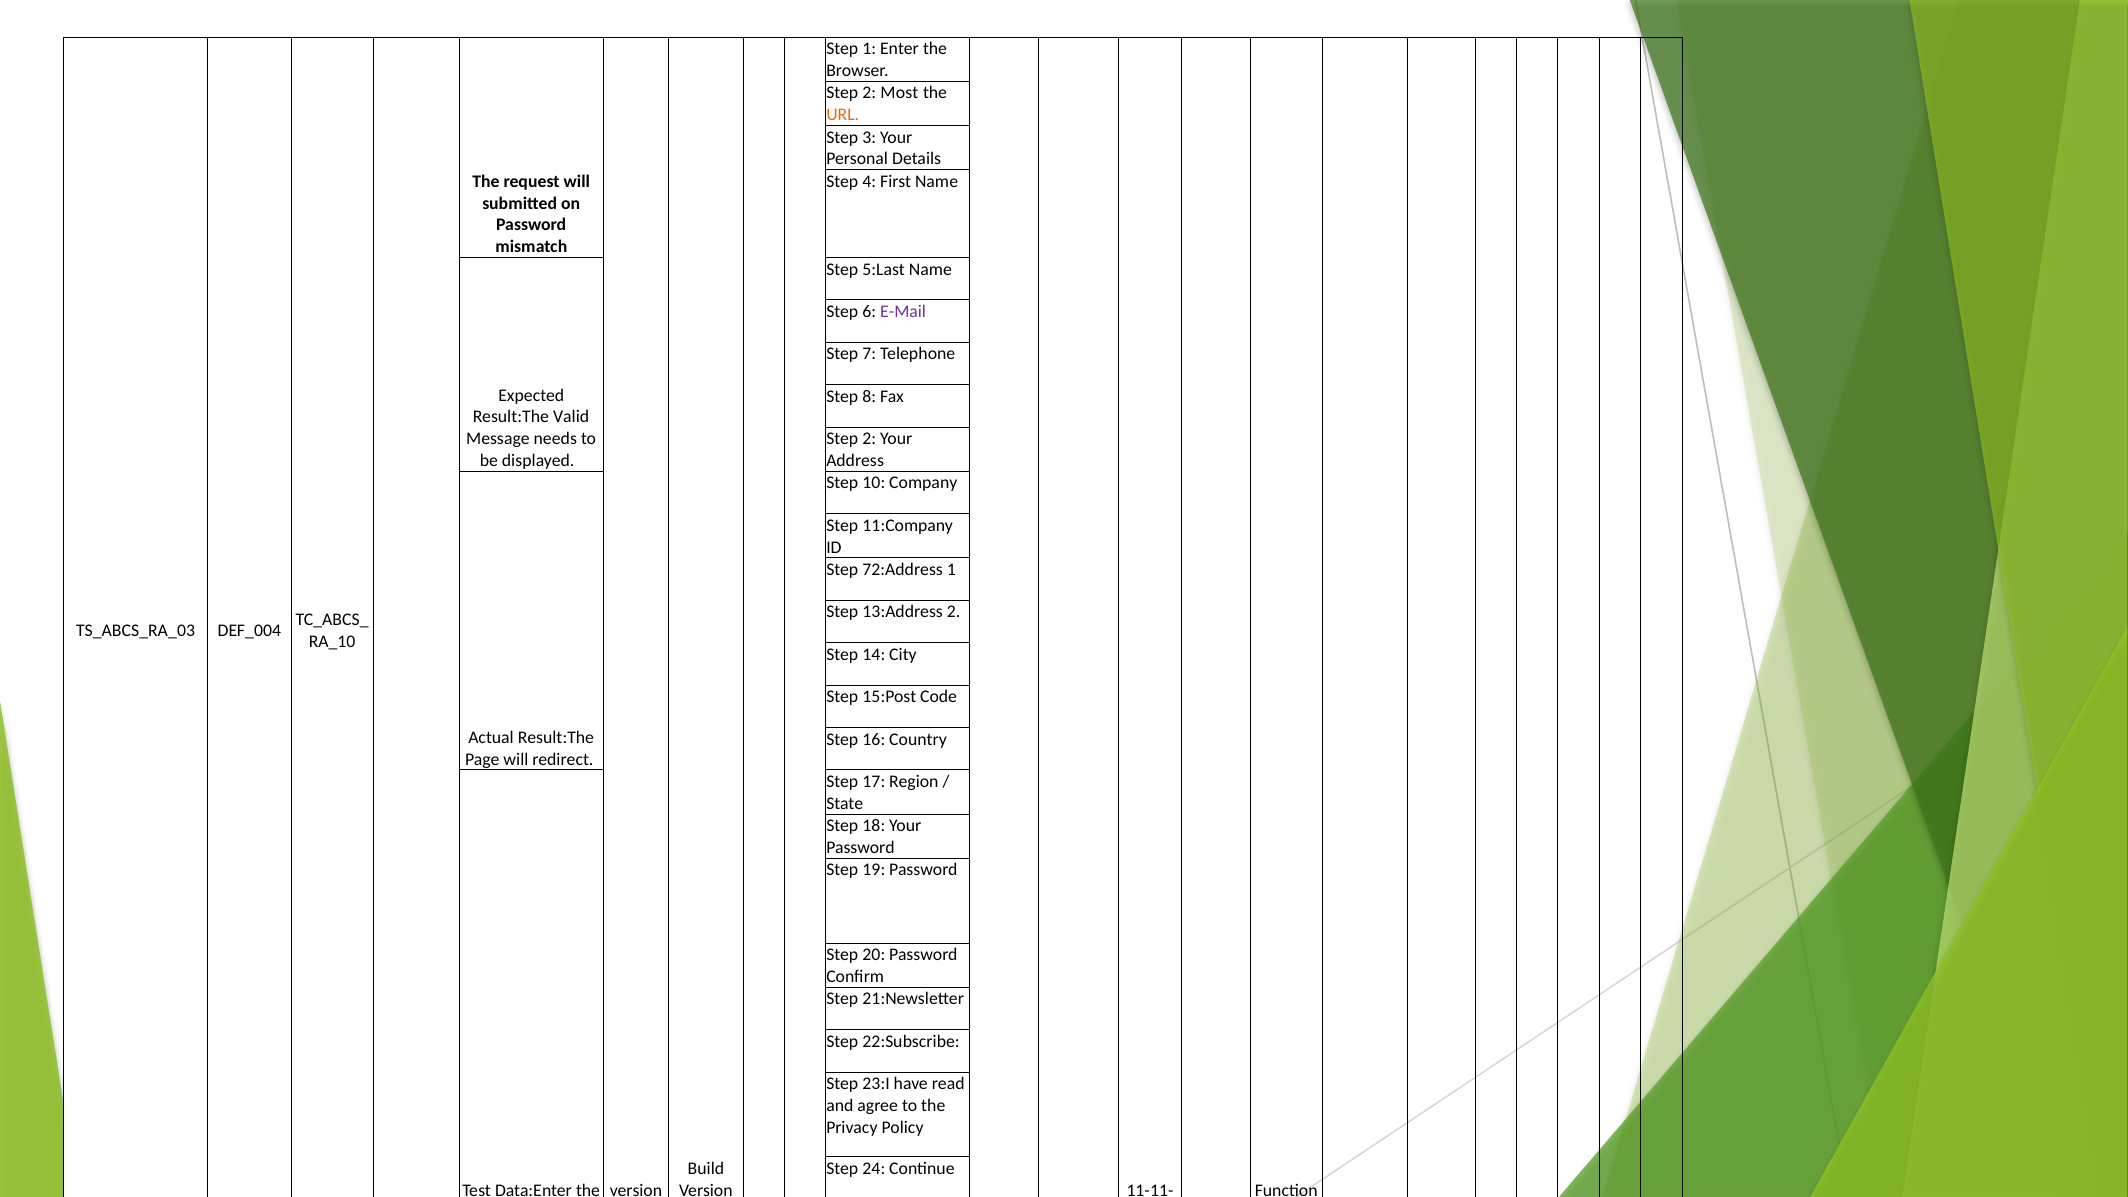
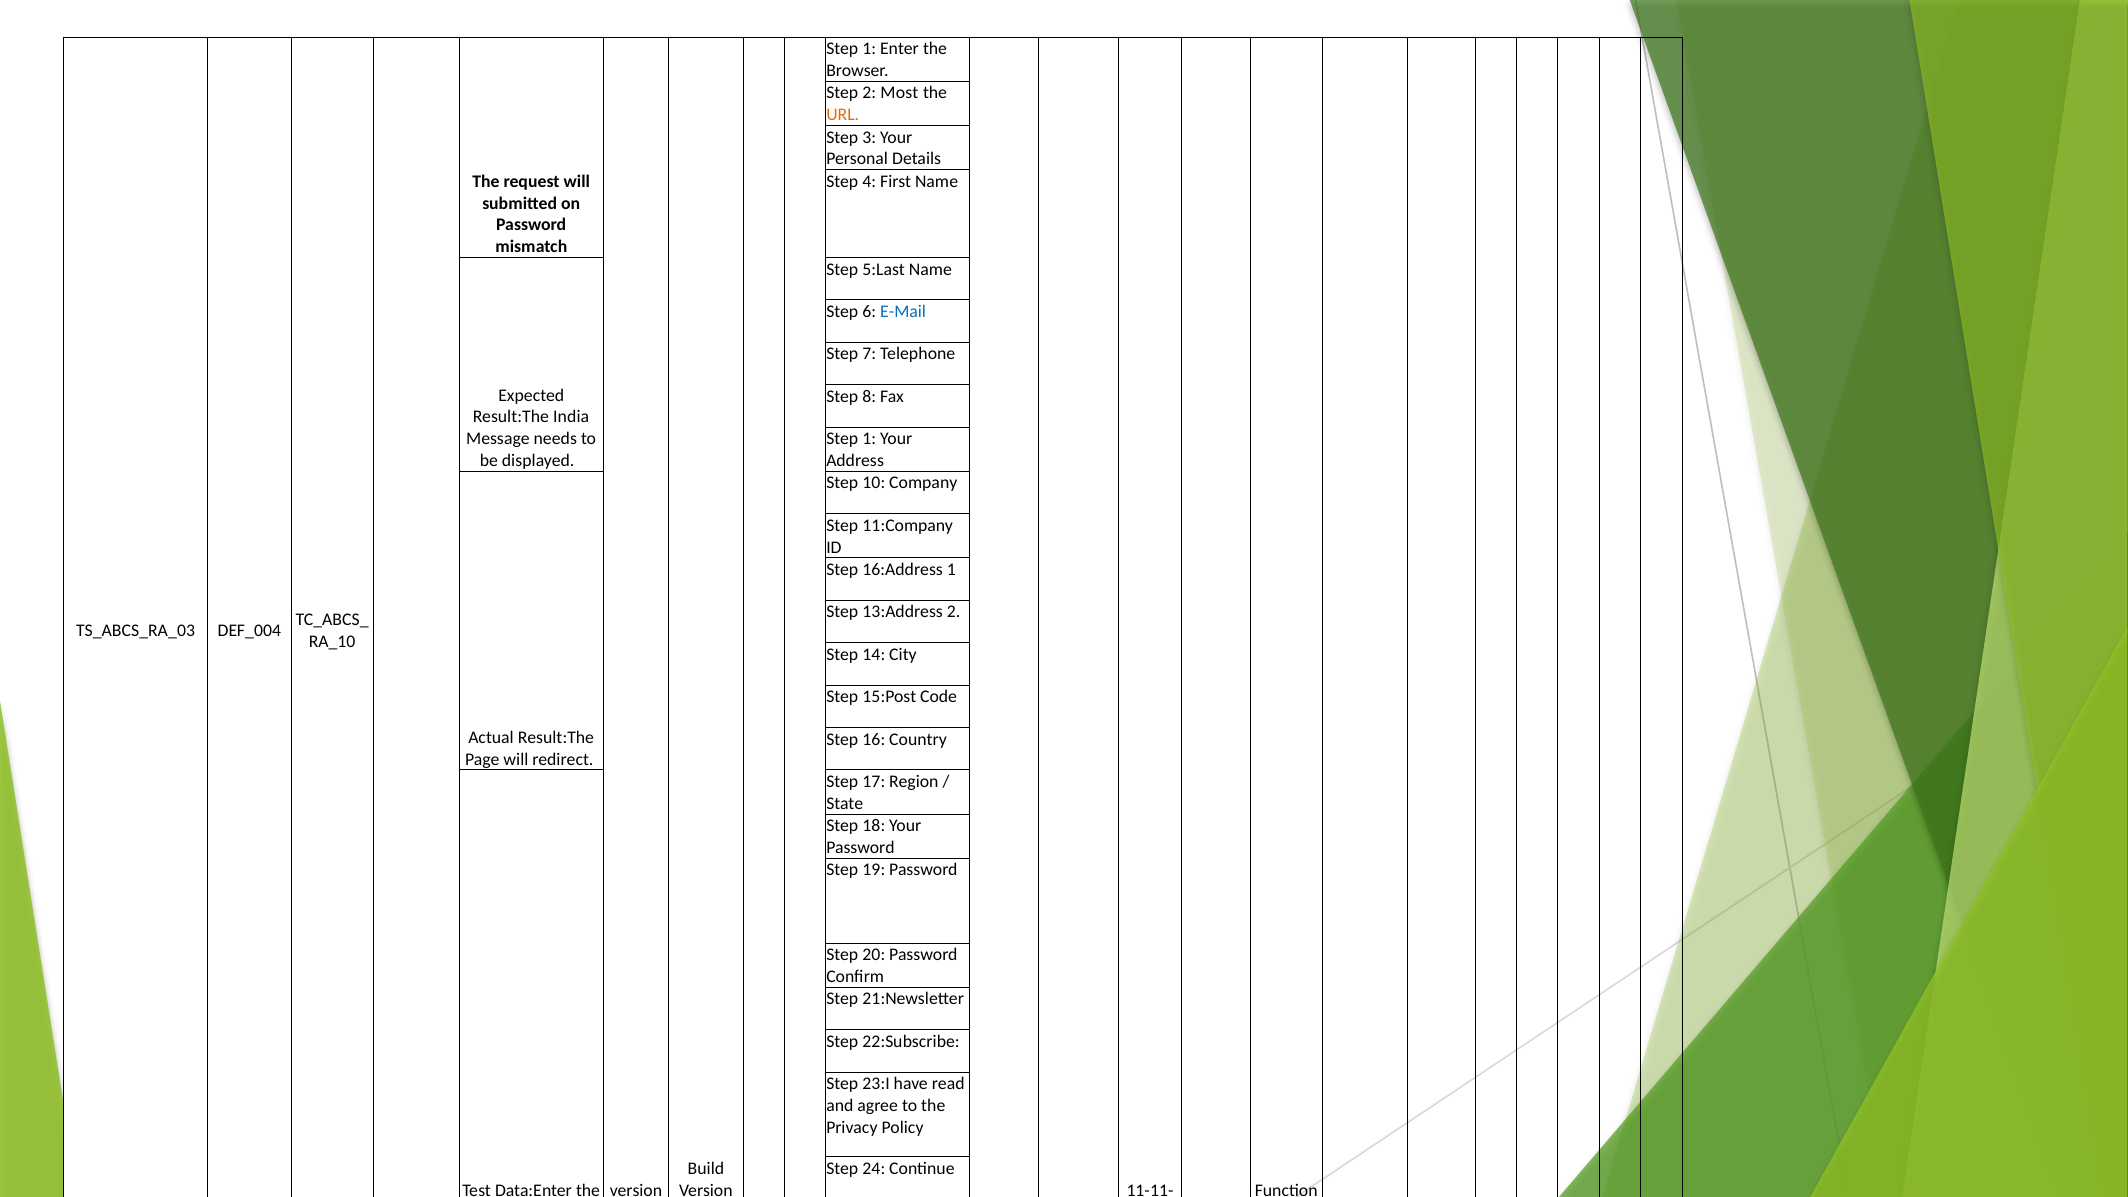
E-Mail colour: purple -> blue
Valid: Valid -> India
2 at (869, 439): 2 -> 1
72:Address: 72:Address -> 16:Address
